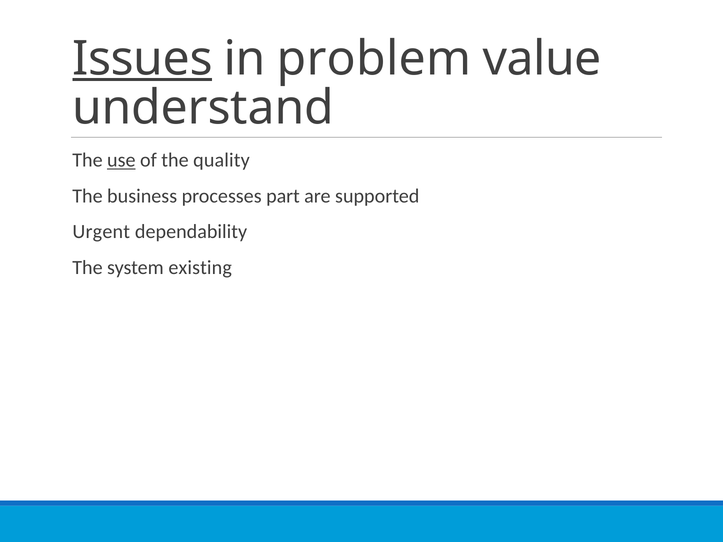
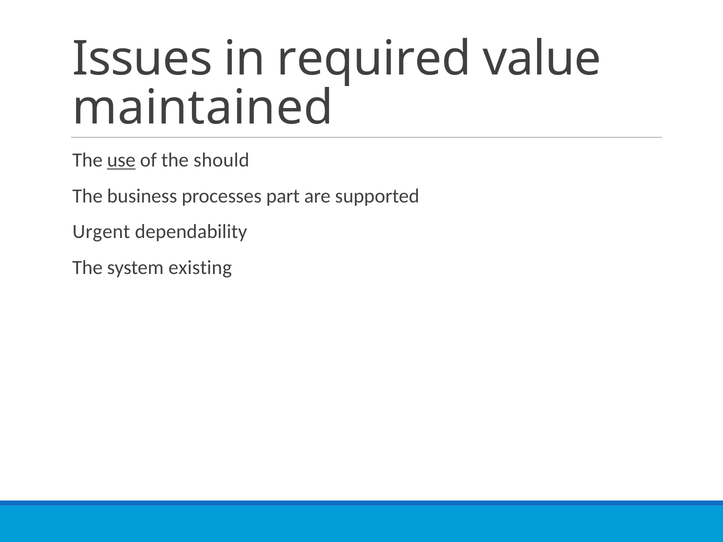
Issues underline: present -> none
problem: problem -> required
understand: understand -> maintained
quality: quality -> should
